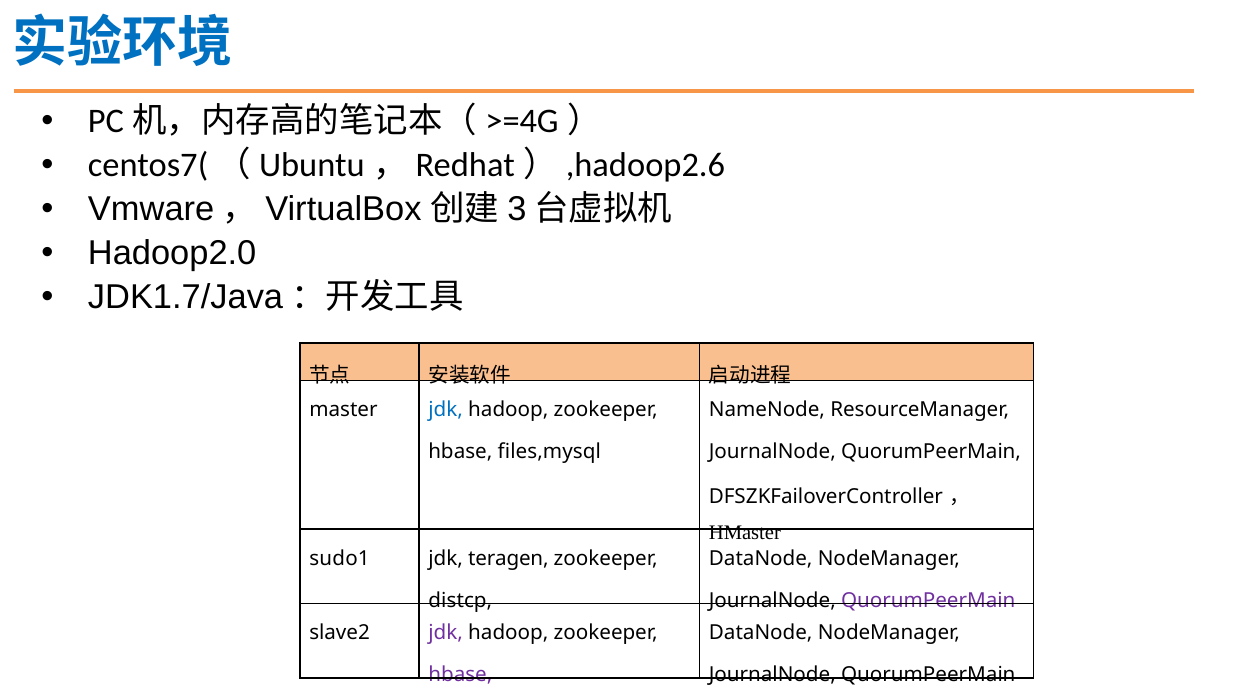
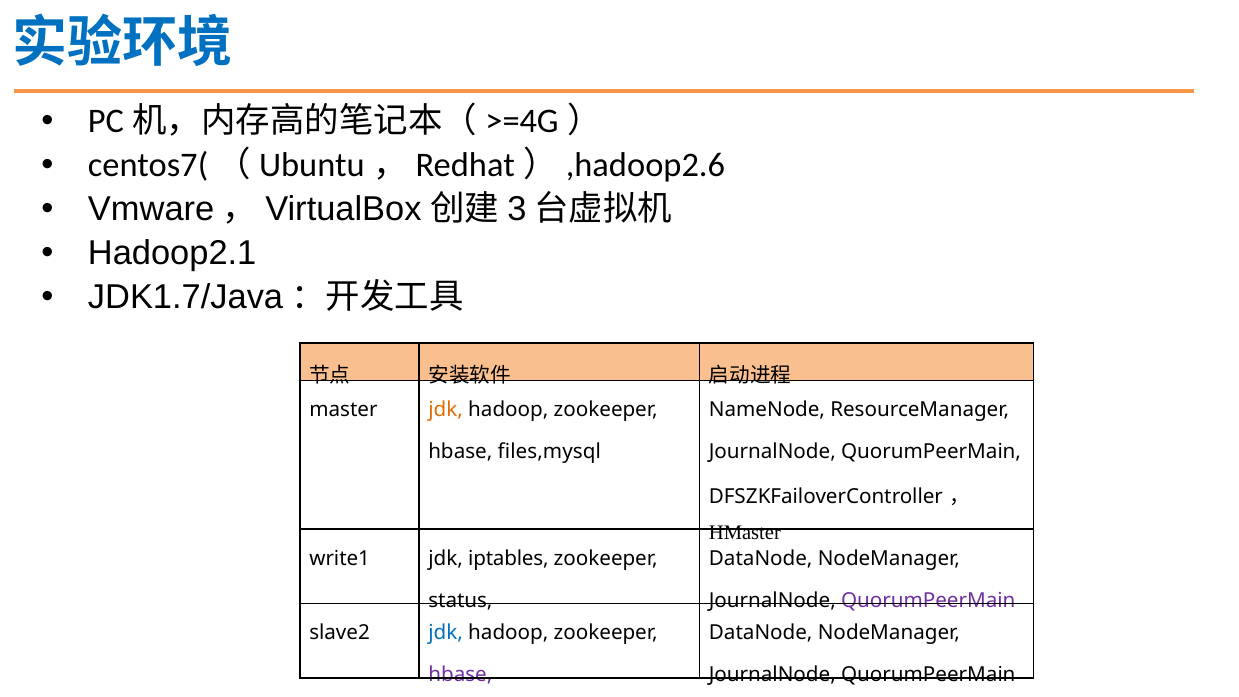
Hadoop2.0: Hadoop2.0 -> Hadoop2.1
jdk at (446, 410) colour: blue -> orange
sudo1: sudo1 -> write1
teragen: teragen -> iptables
distcp: distcp -> status
jdk at (446, 633) colour: purple -> blue
